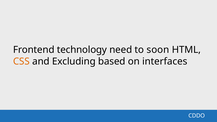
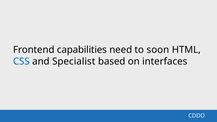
technology: technology -> capabilities
CSS colour: orange -> blue
Excluding: Excluding -> Specialist
